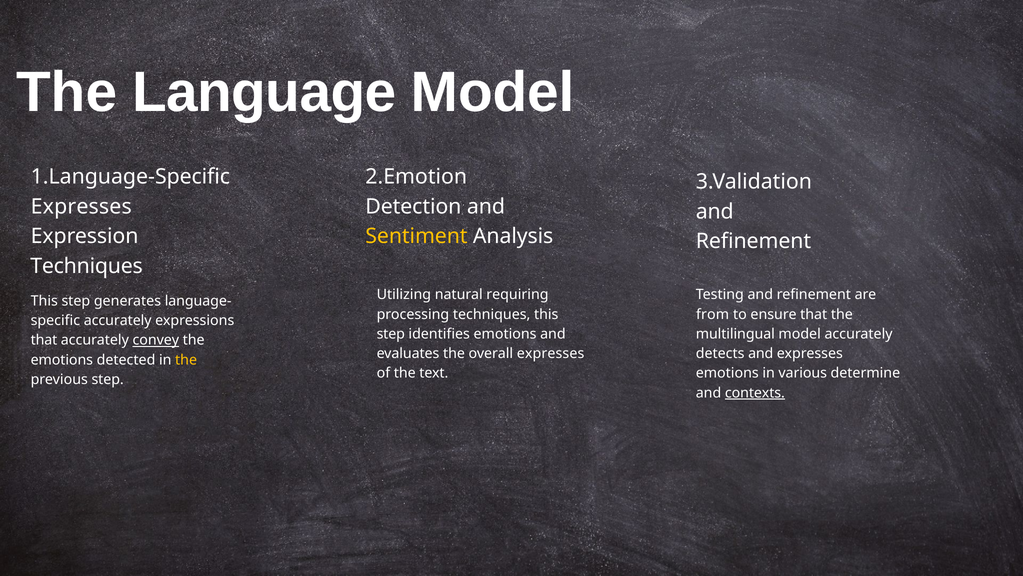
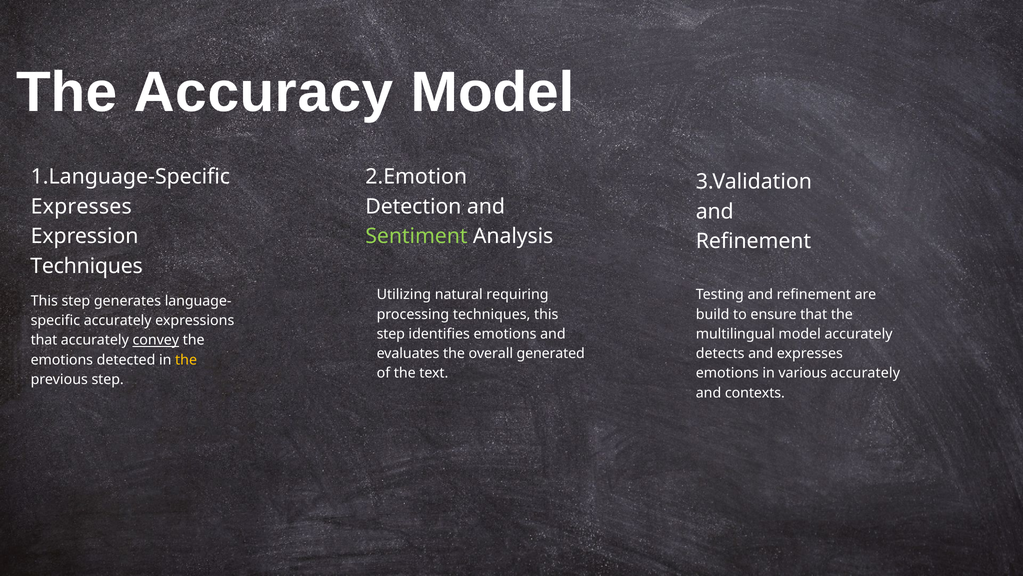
Language: Language -> Accuracy
Sentiment colour: yellow -> light green
from: from -> build
overall expresses: expresses -> generated
various determine: determine -> accurately
contexts underline: present -> none
